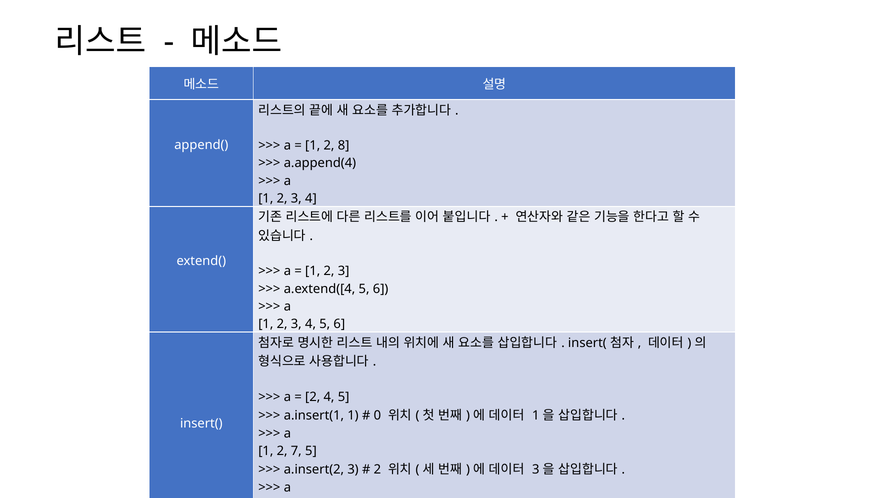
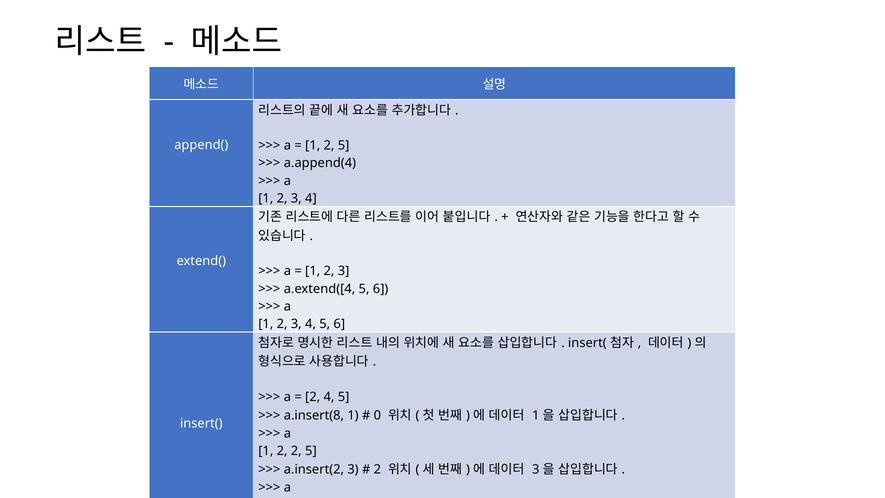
1 2 8: 8 -> 5
a.insert(1: a.insert(1 -> a.insert(8
2 7: 7 -> 2
